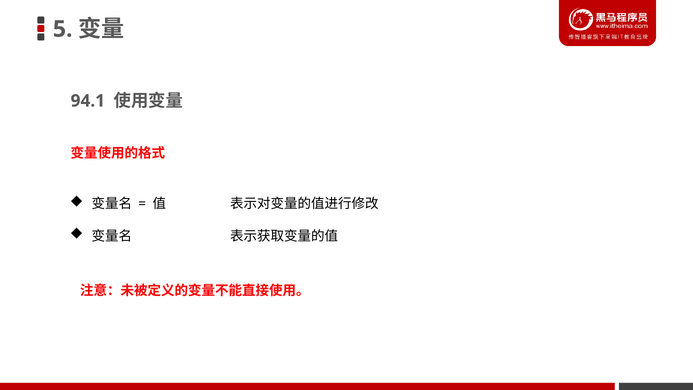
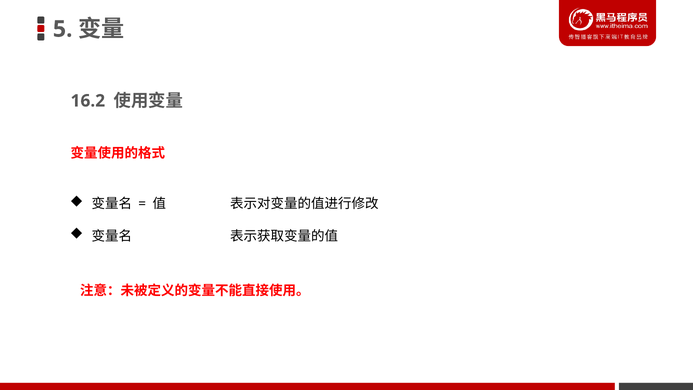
94.1: 94.1 -> 16.2
